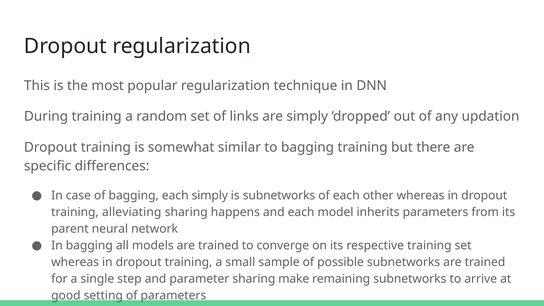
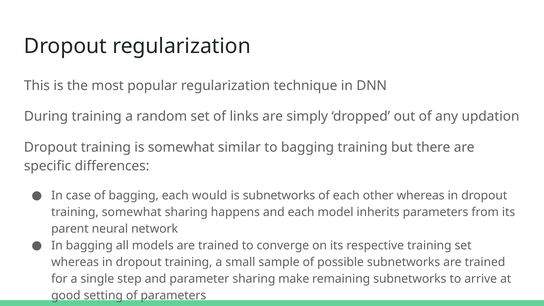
each simply: simply -> would
training alleviating: alleviating -> somewhat
